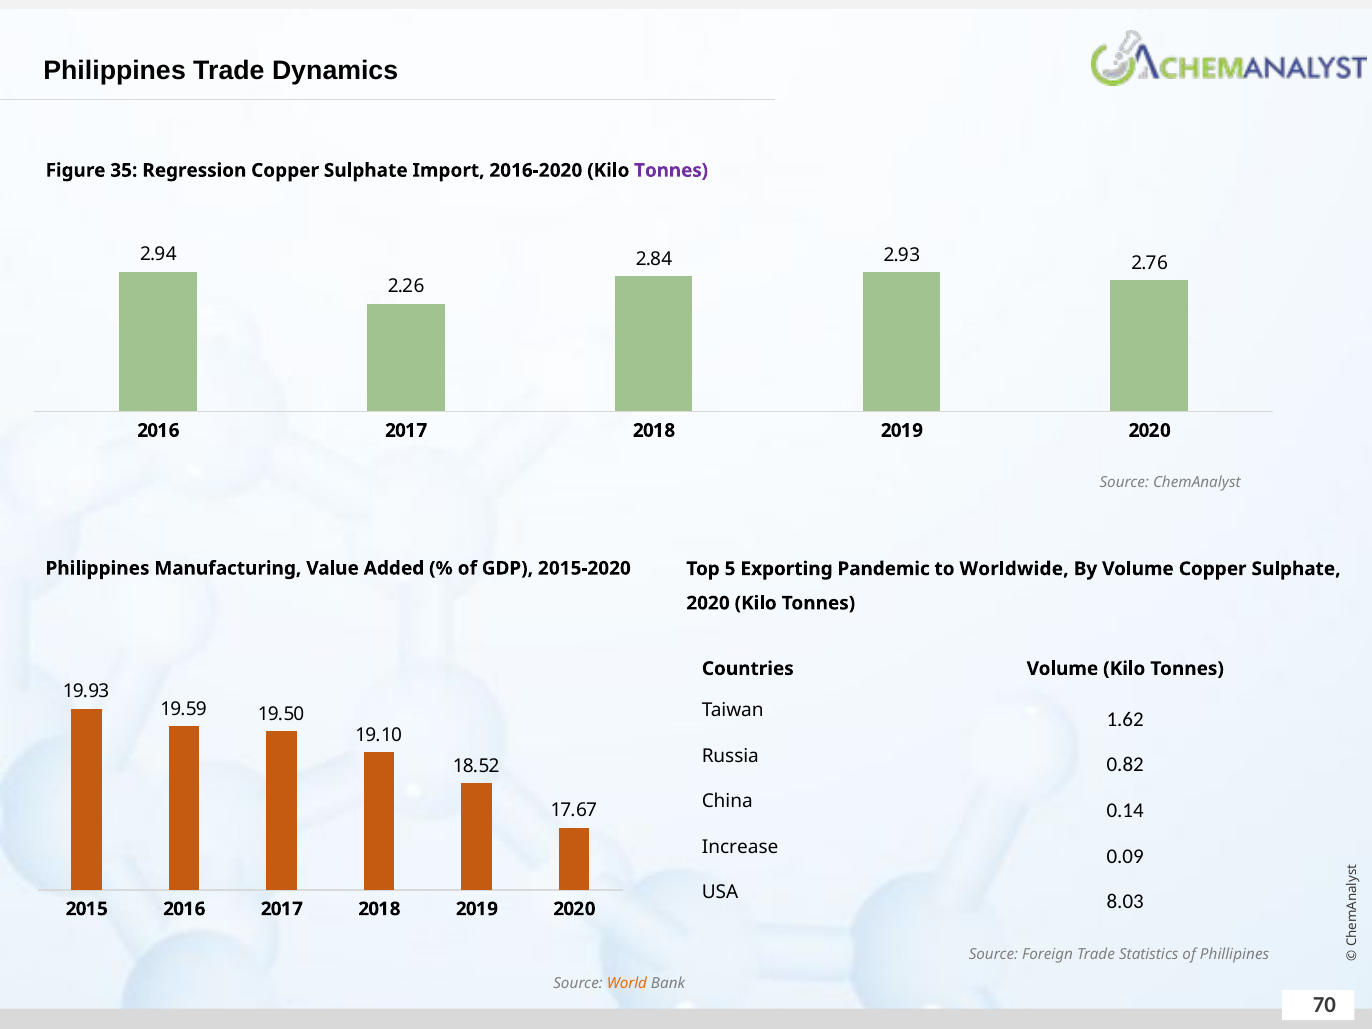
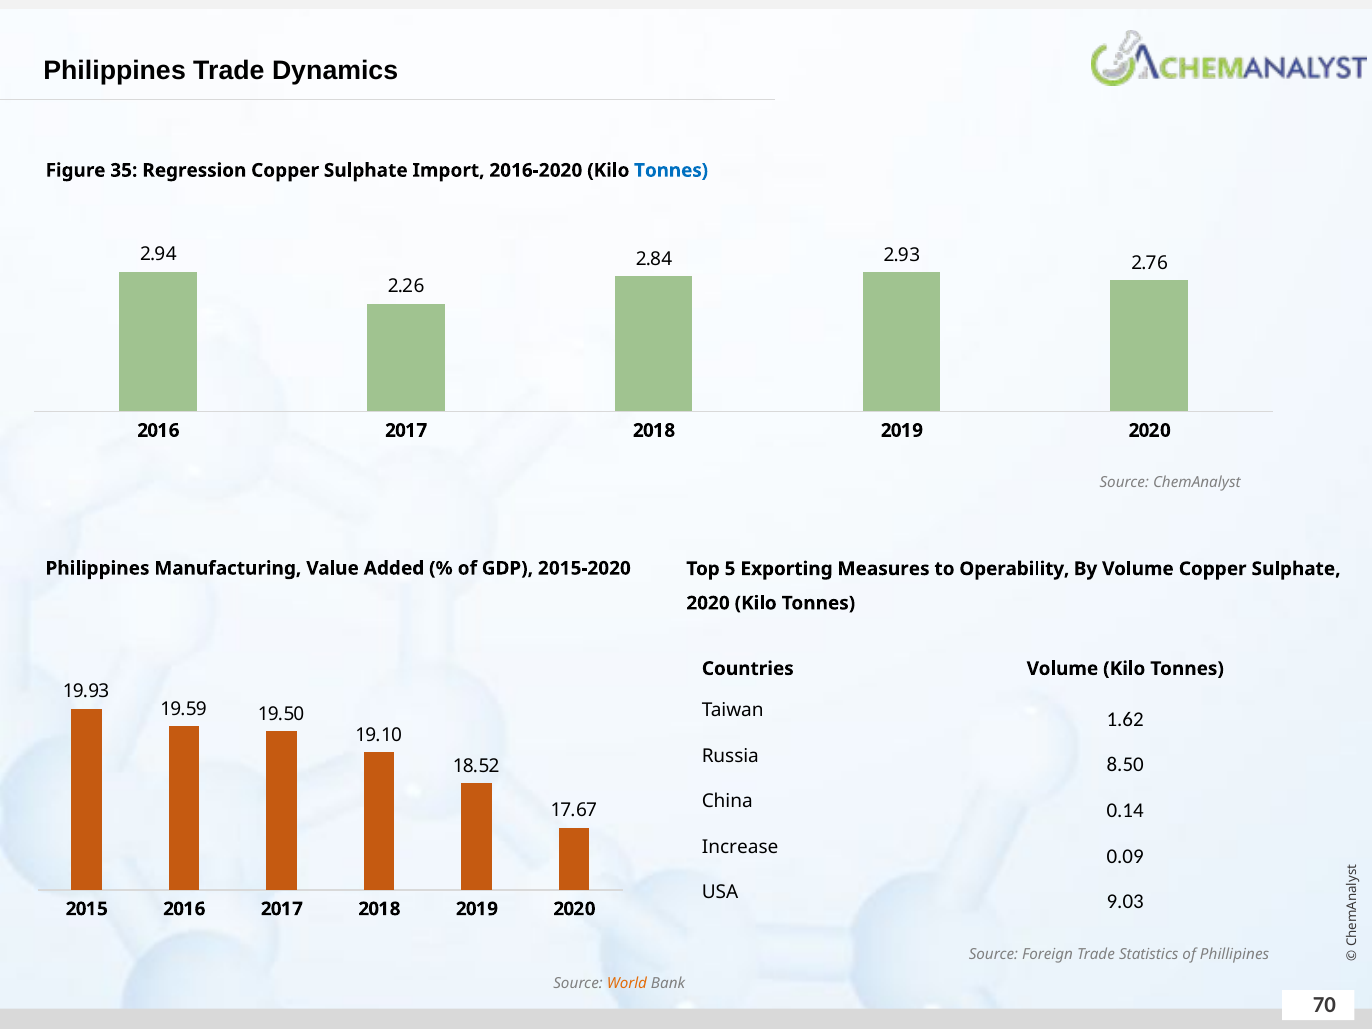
Tonnes at (671, 170) colour: purple -> blue
Pandemic: Pandemic -> Measures
Worldwide: Worldwide -> Operability
0.82: 0.82 -> 8.50
8.03: 8.03 -> 9.03
